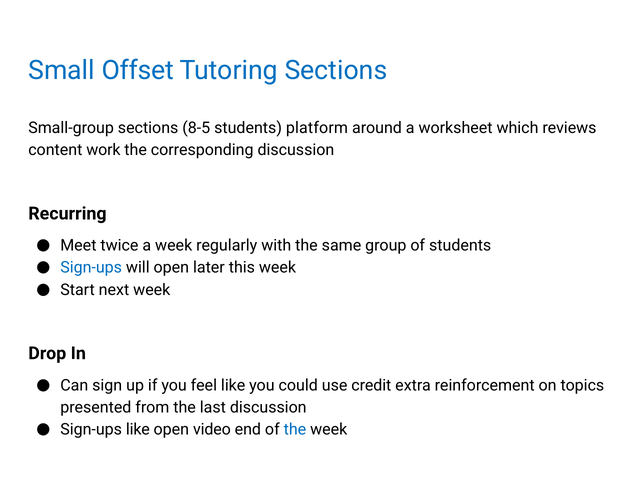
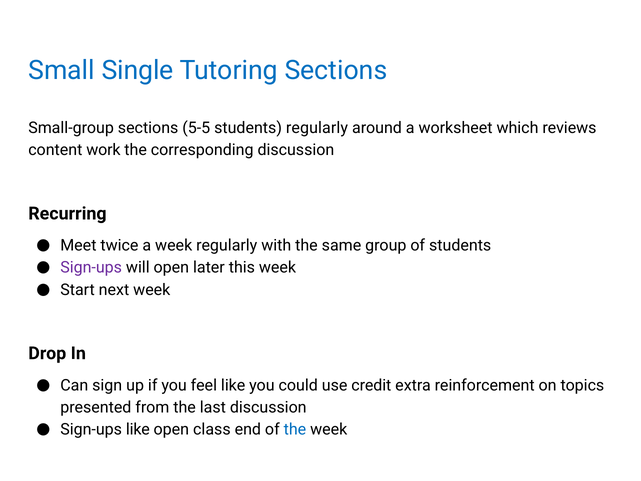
Offset: Offset -> Single
8-5: 8-5 -> 5-5
students platform: platform -> regularly
Sign-ups at (91, 267) colour: blue -> purple
video: video -> class
